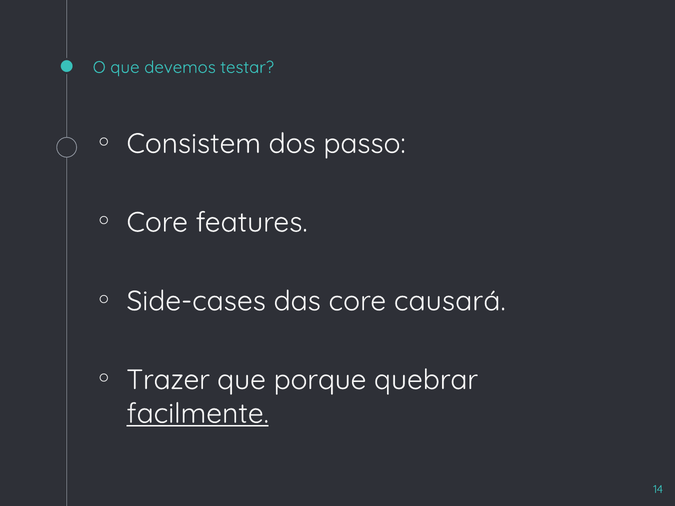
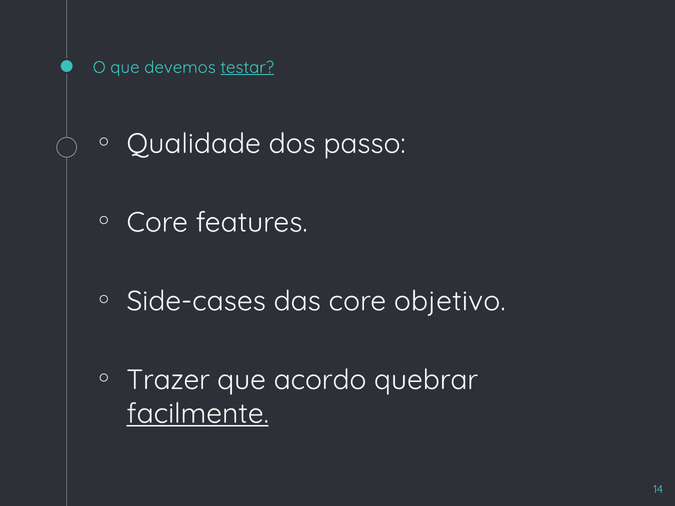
testar underline: none -> present
Consistem: Consistem -> Qualidade
causará: causará -> objetivo
porque: porque -> acordo
